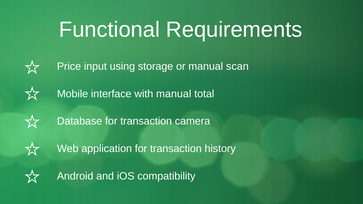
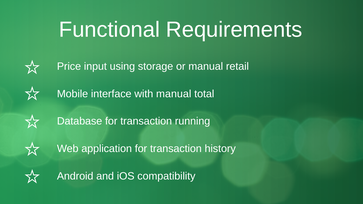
scan: scan -> retail
camera: camera -> running
